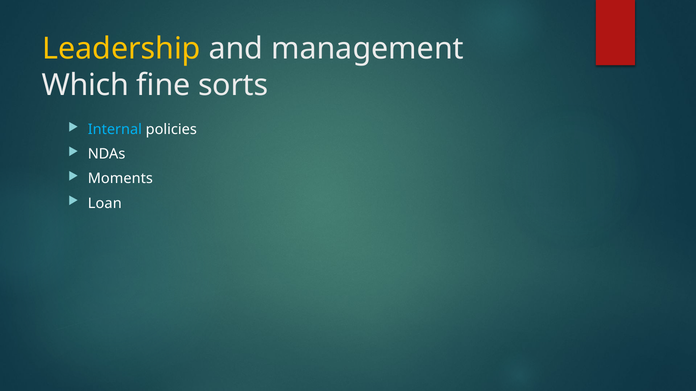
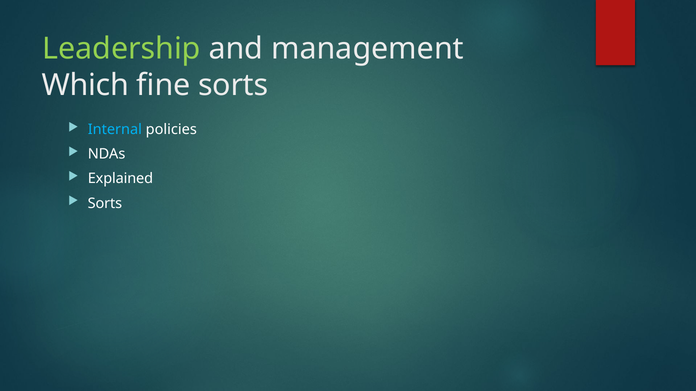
Leadership colour: yellow -> light green
Moments: Moments -> Explained
Loan at (105, 204): Loan -> Sorts
